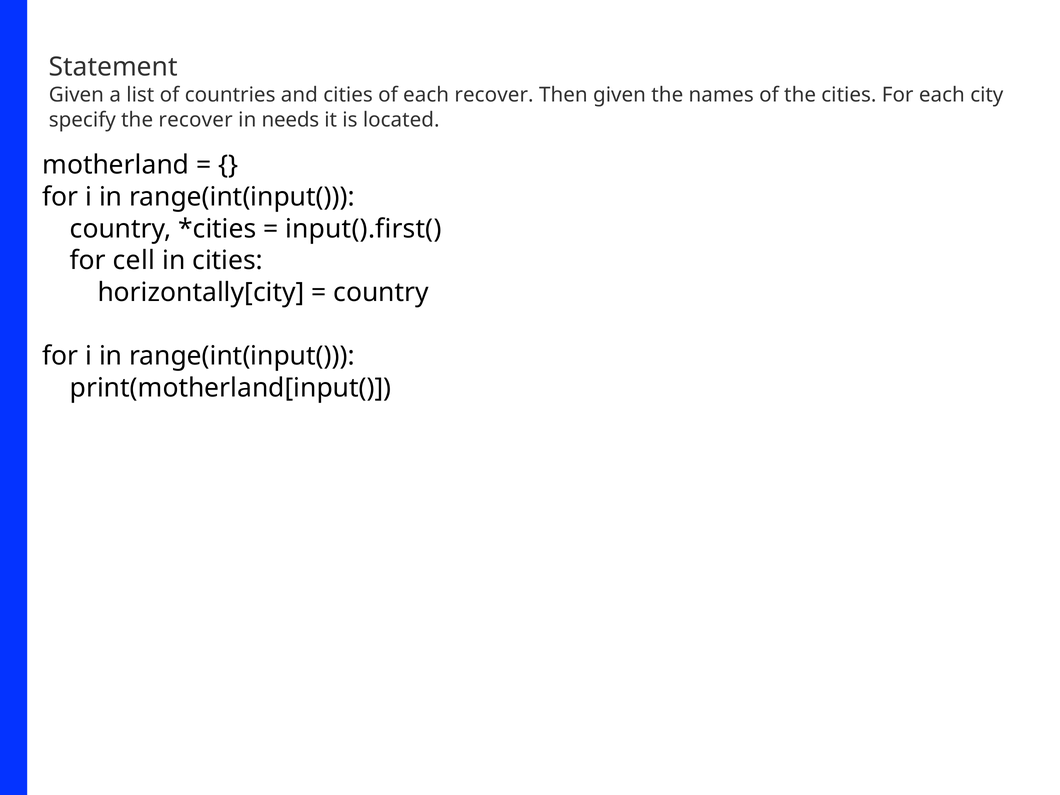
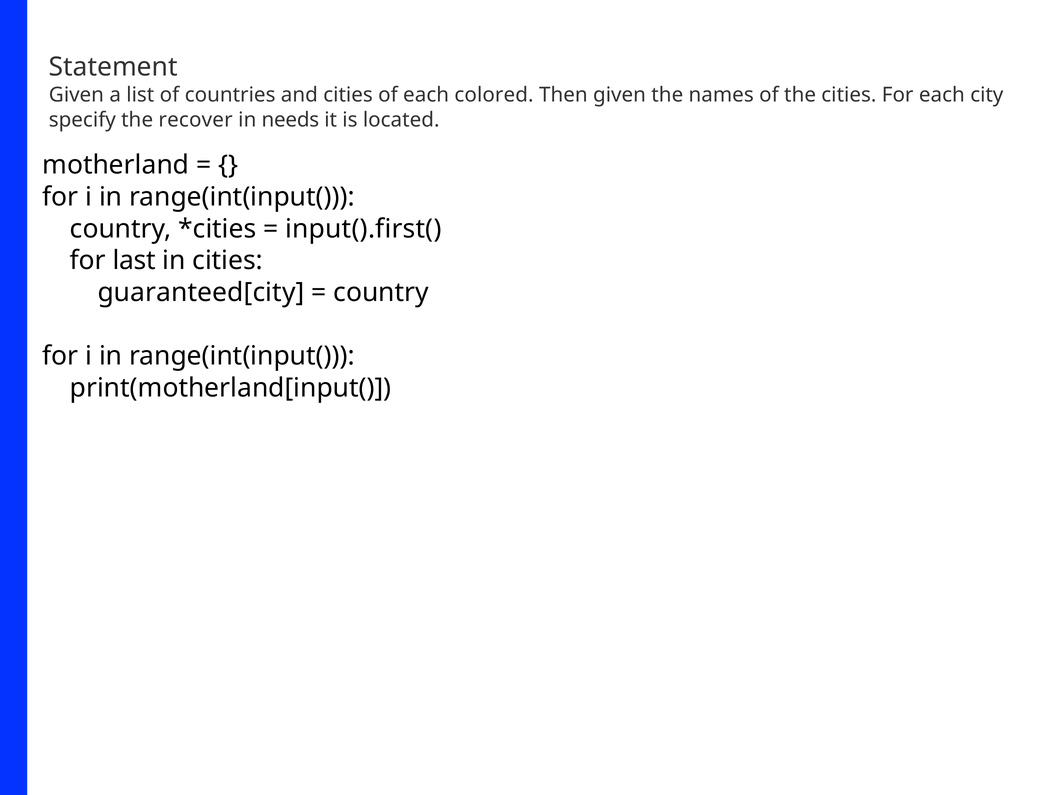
each recover: recover -> colored
cell: cell -> last
horizontally[city: horizontally[city -> guaranteed[city
